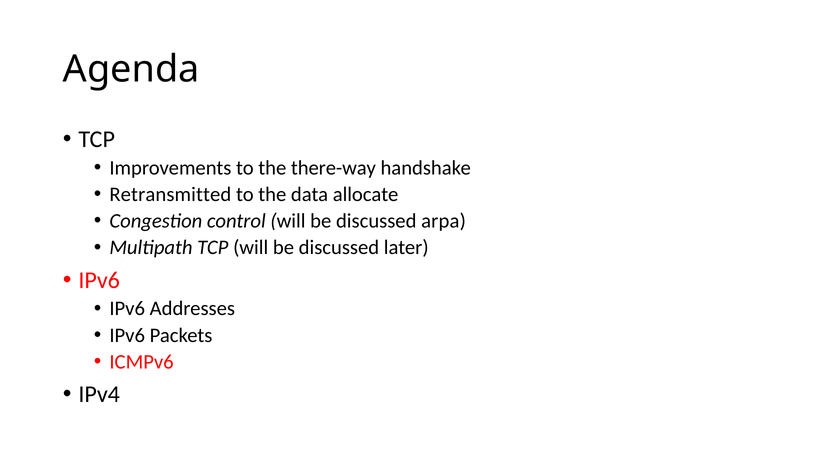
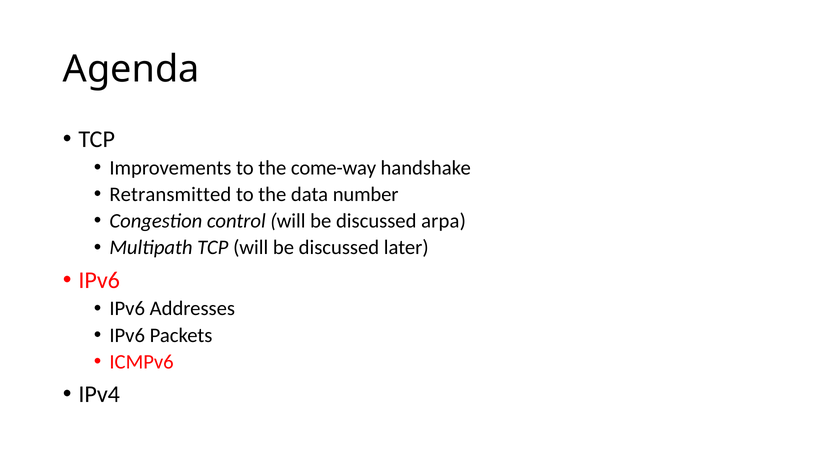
there-way: there-way -> come-way
allocate: allocate -> number
